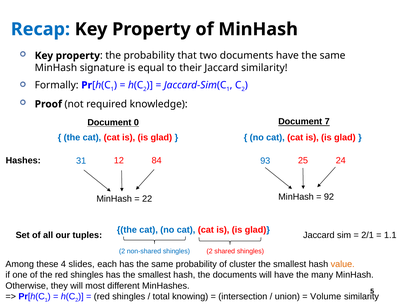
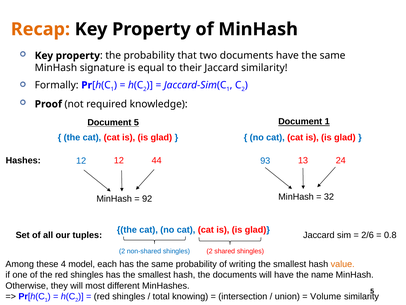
Recap colour: blue -> orange
Document 0: 0 -> 5
Document 7: 7 -> 1
Hashes 31: 31 -> 12
84: 84 -> 44
25: 25 -> 13
22: 22 -> 92
92: 92 -> 32
2/1: 2/1 -> 2/6
1.1: 1.1 -> 0.8
slides: slides -> model
cluster: cluster -> writing
many: many -> name
